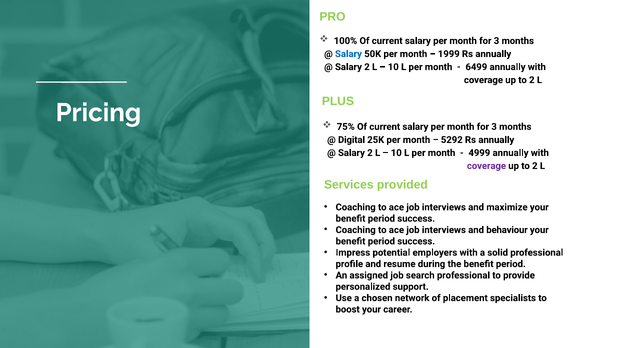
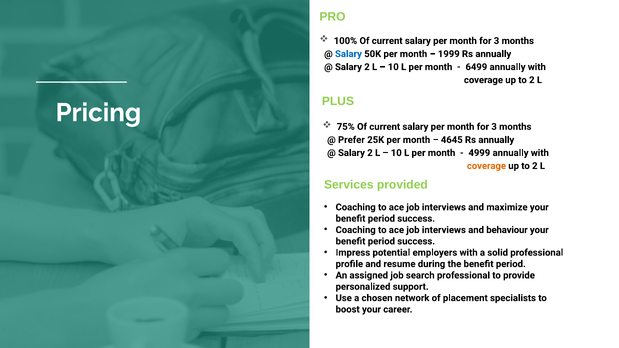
Digital: Digital -> Prefer
5292: 5292 -> 4645
coverage at (486, 166) colour: purple -> orange
